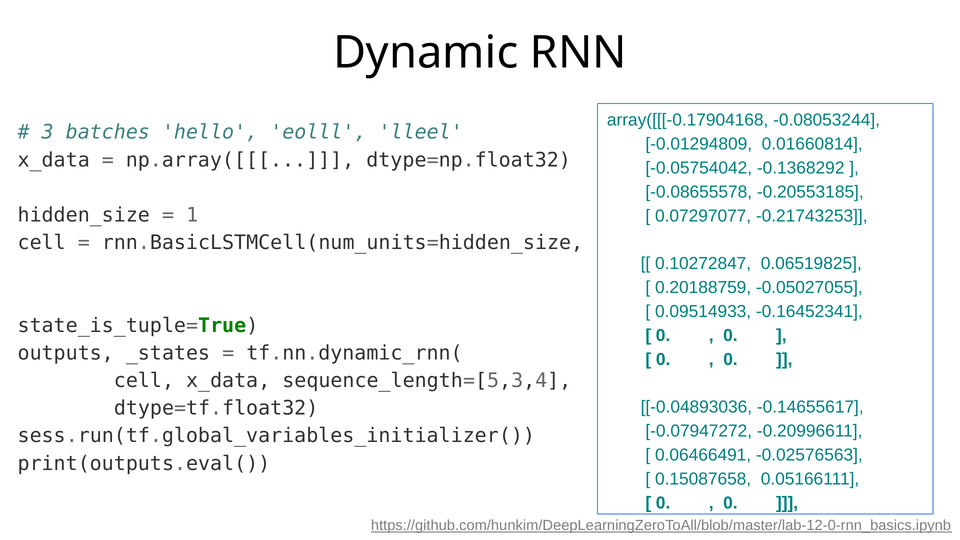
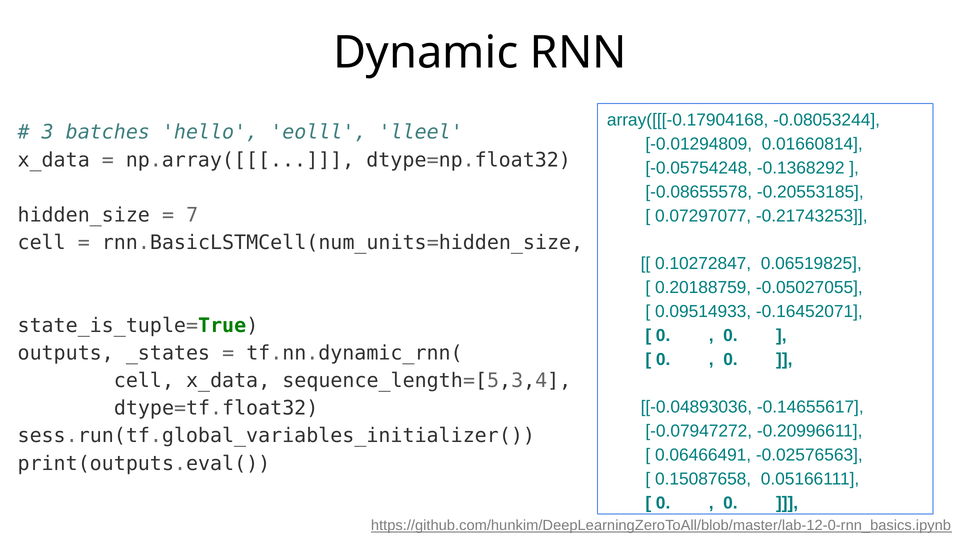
-0.05754042: -0.05754042 -> -0.05754248
1: 1 -> 7
-0.16452341: -0.16452341 -> -0.16452071
